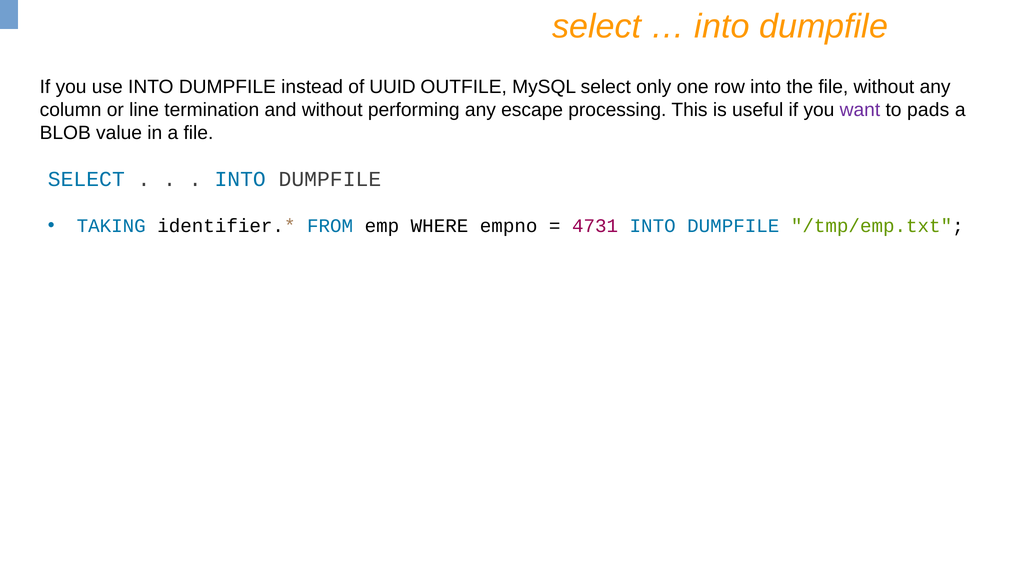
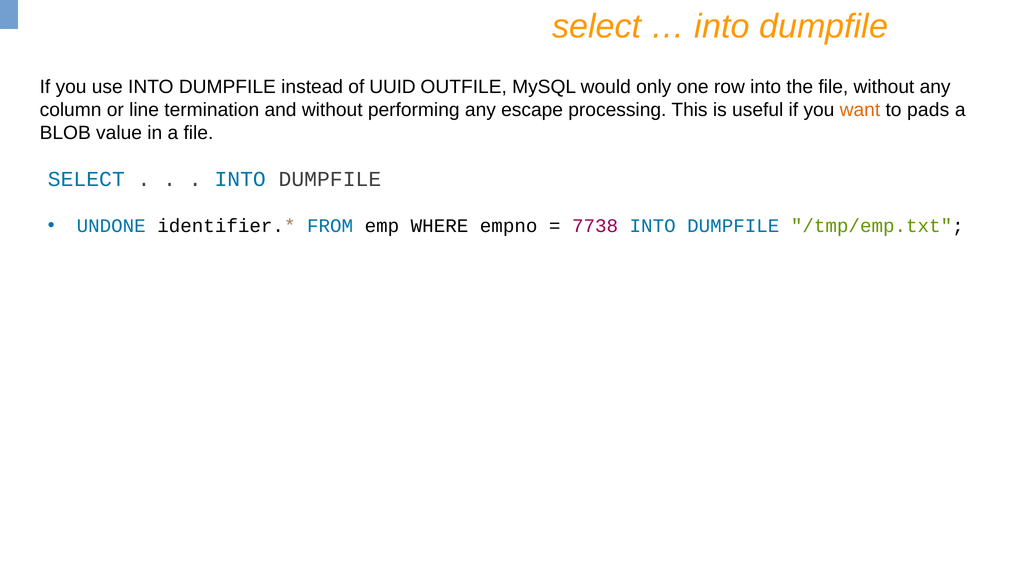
MySQL select: select -> would
want colour: purple -> orange
TAKING: TAKING -> UNDONE
4731: 4731 -> 7738
